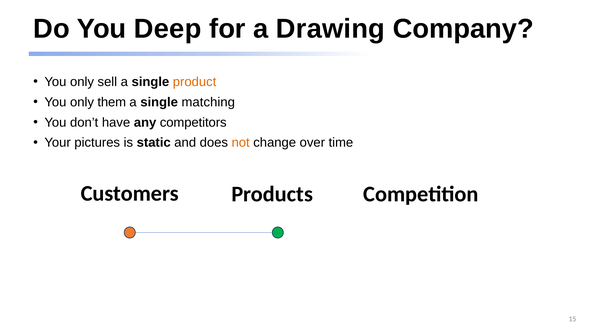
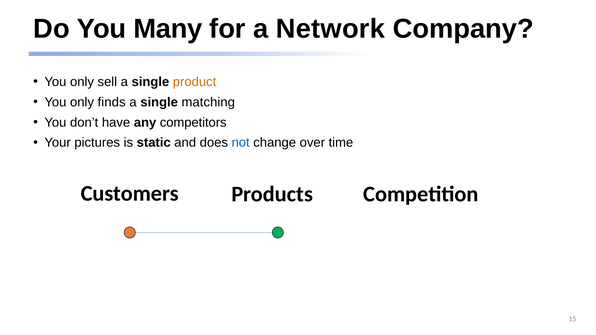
Deep: Deep -> Many
Drawing: Drawing -> Network
them: them -> finds
not colour: orange -> blue
